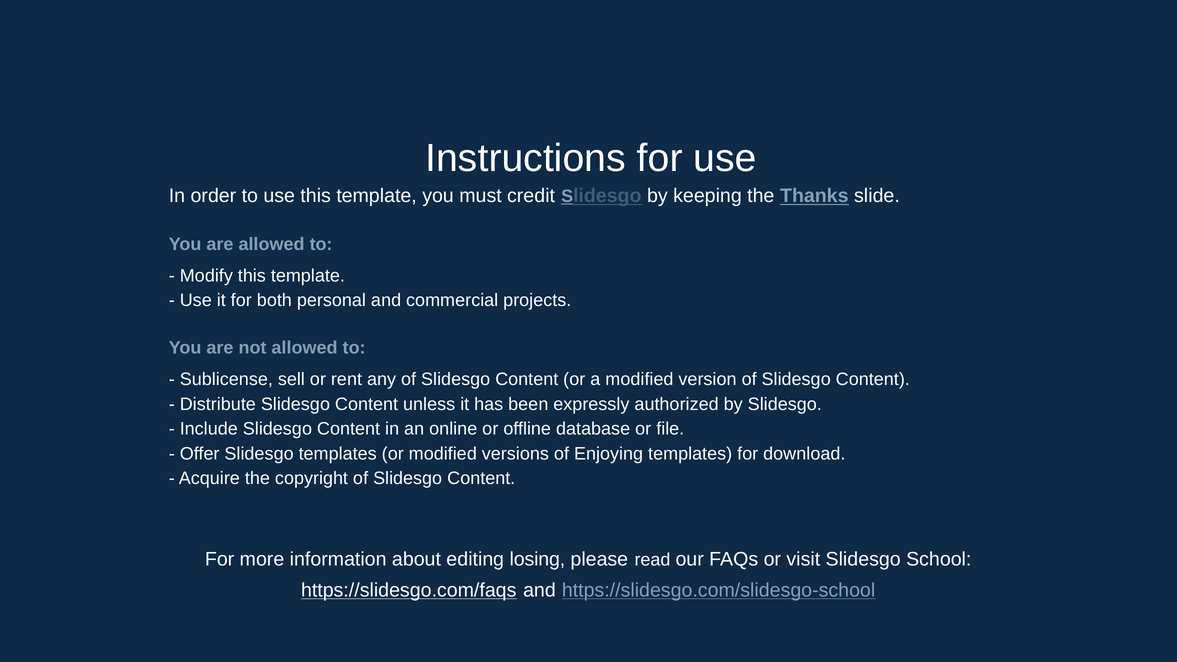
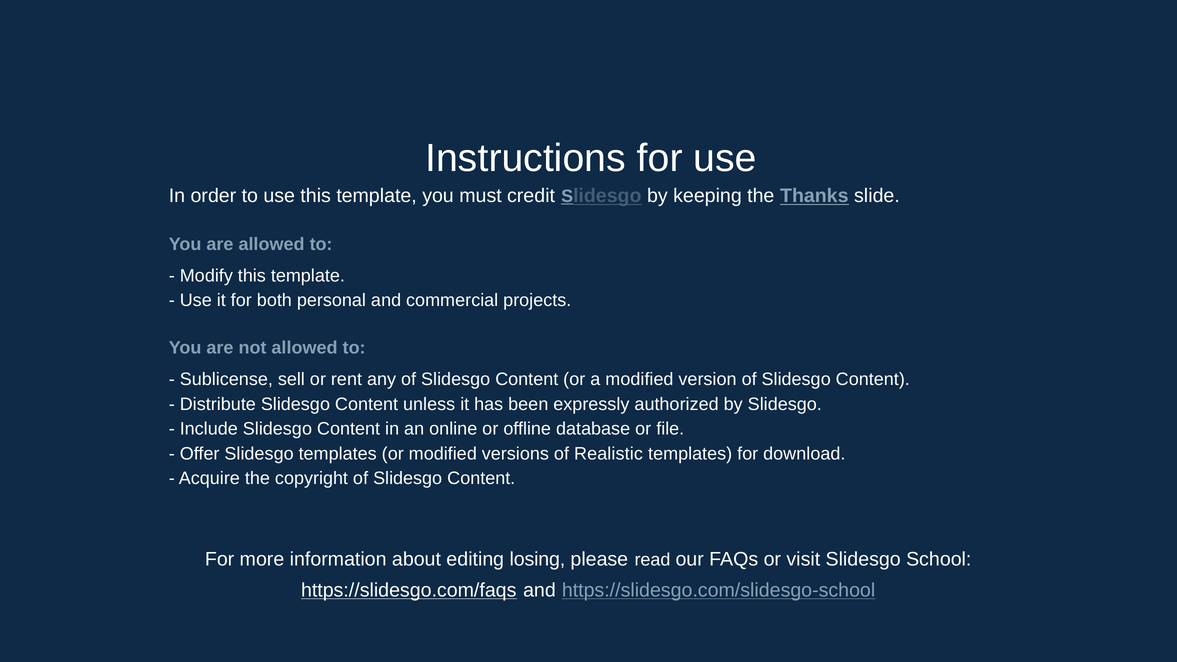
Enjoying: Enjoying -> Realistic
